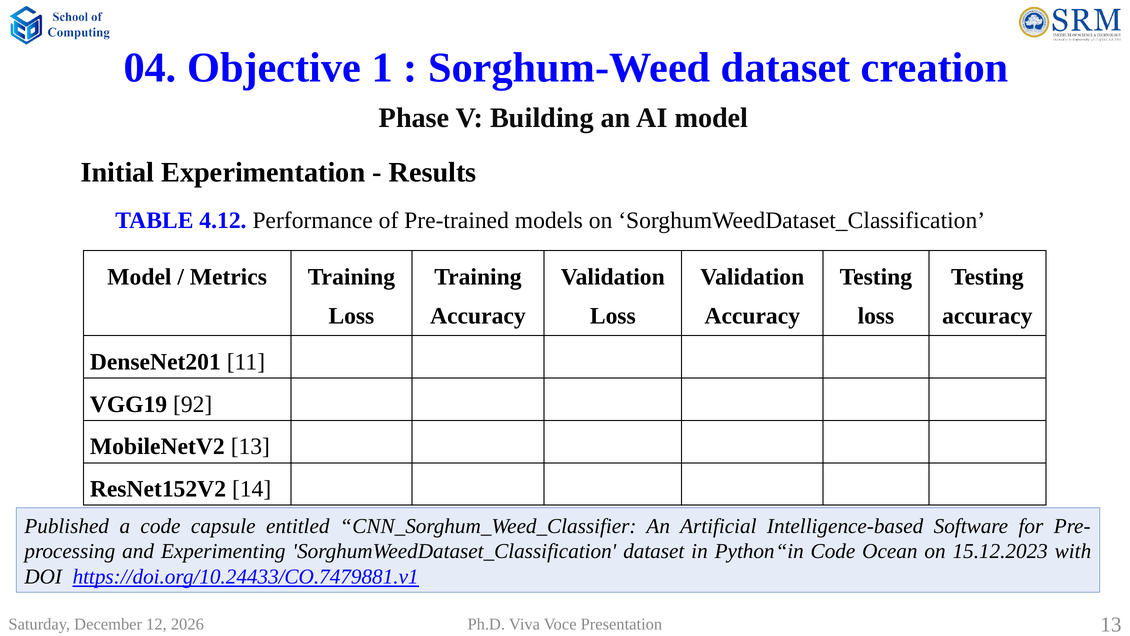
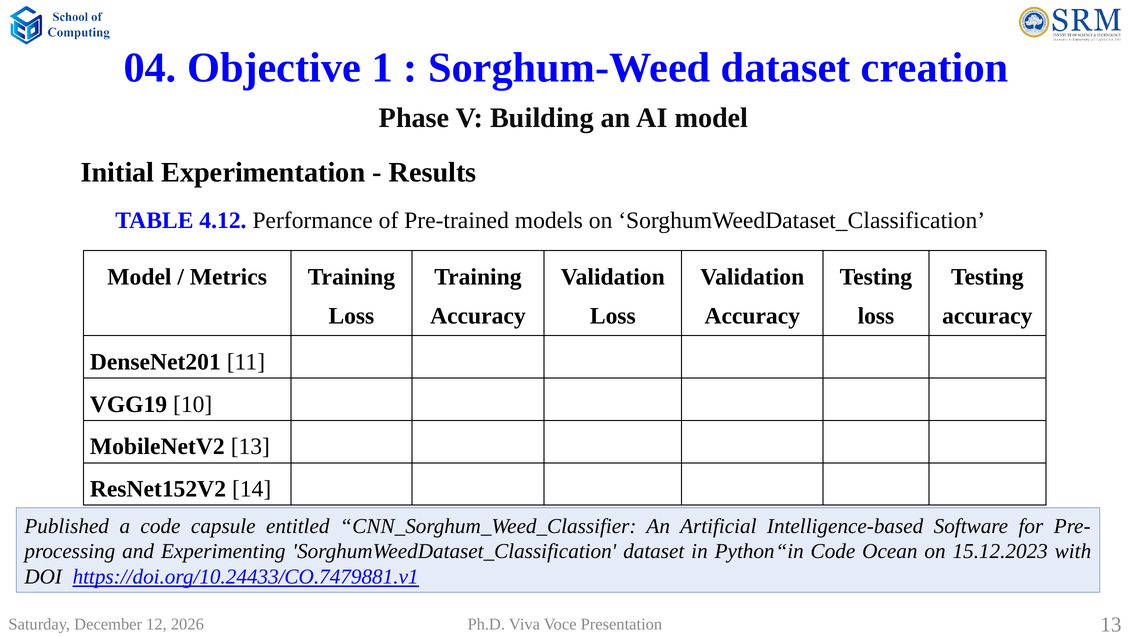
92: 92 -> 10
